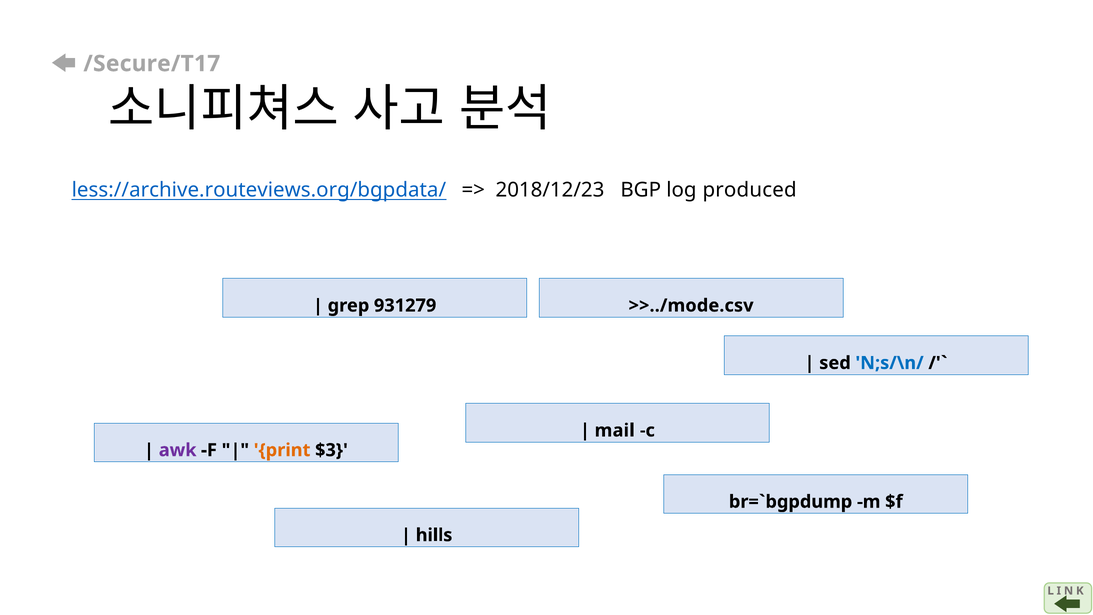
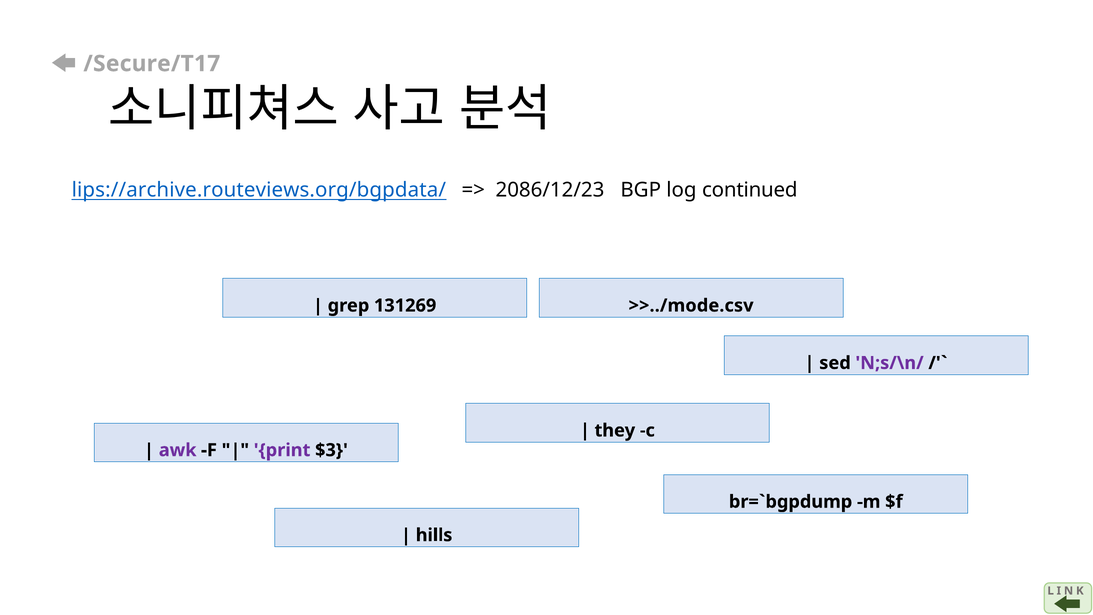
less://archive.routeviews.org/bgpdata/: less://archive.routeviews.org/bgpdata/ -> lips://archive.routeviews.org/bgpdata/
2018/12/23: 2018/12/23 -> 2086/12/23
produced: produced -> continued
931279: 931279 -> 131269
N;s/\n/ colour: blue -> purple
mail: mail -> they
print colour: orange -> purple
